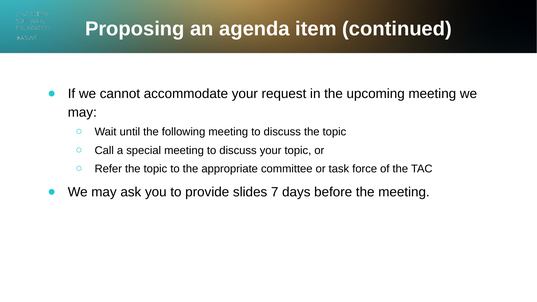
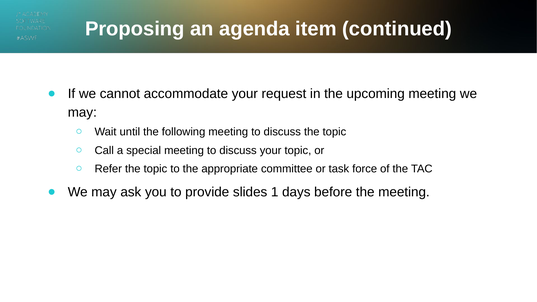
7: 7 -> 1
